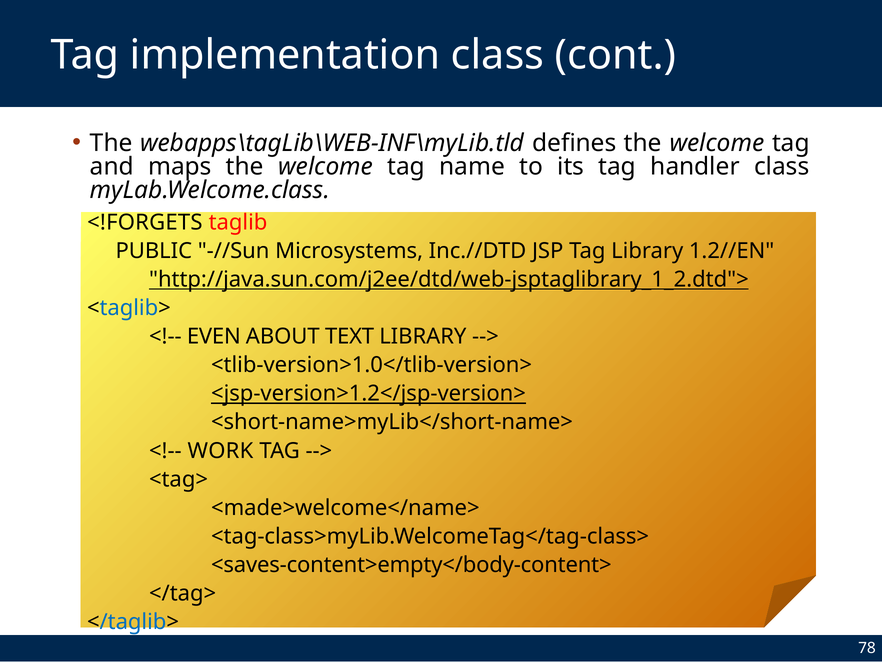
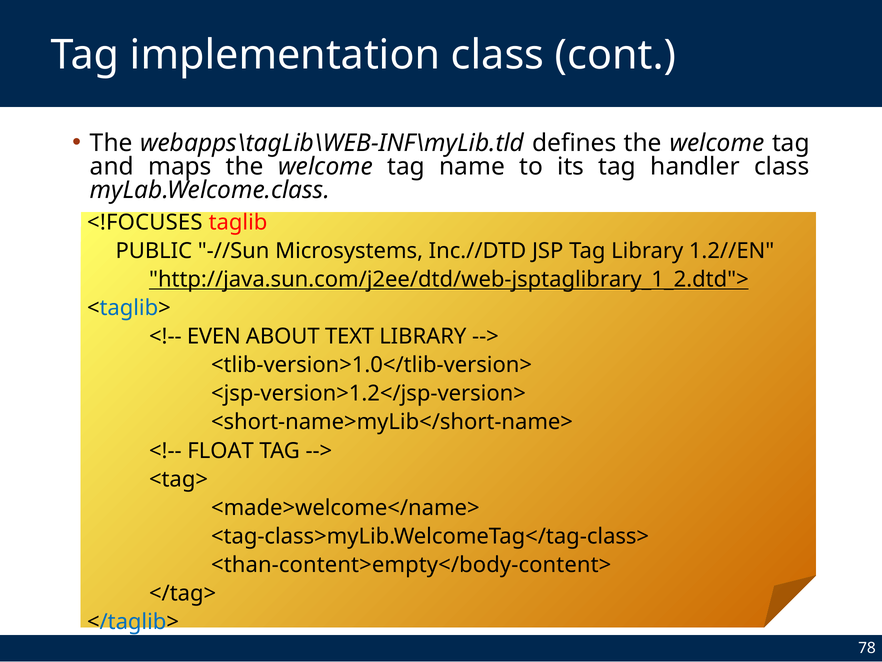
<!FORGETS: <!FORGETS -> <!FOCUSES
<jsp-version>1.2</jsp-version> underline: present -> none
WORK: WORK -> FLOAT
<saves-content>empty</body-content>: <saves-content>empty</body-content> -> <than-content>empty</body-content>
